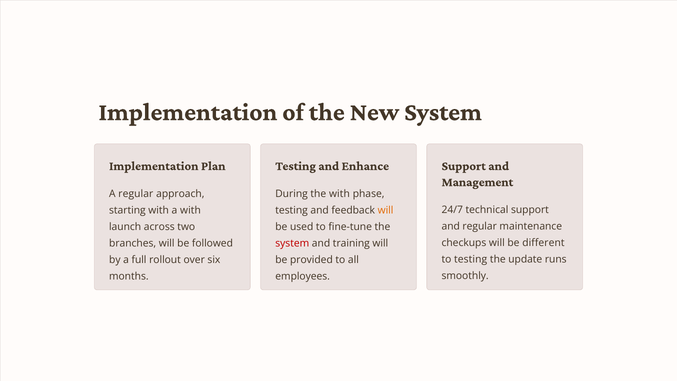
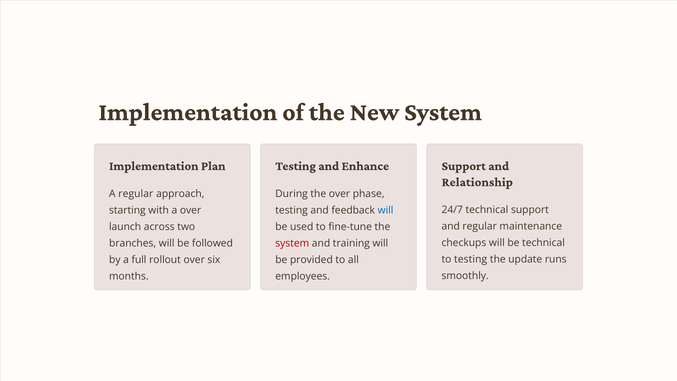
Management: Management -> Relationship
the with: with -> over
a with: with -> over
will at (386, 210) colour: orange -> blue
be different: different -> technical
